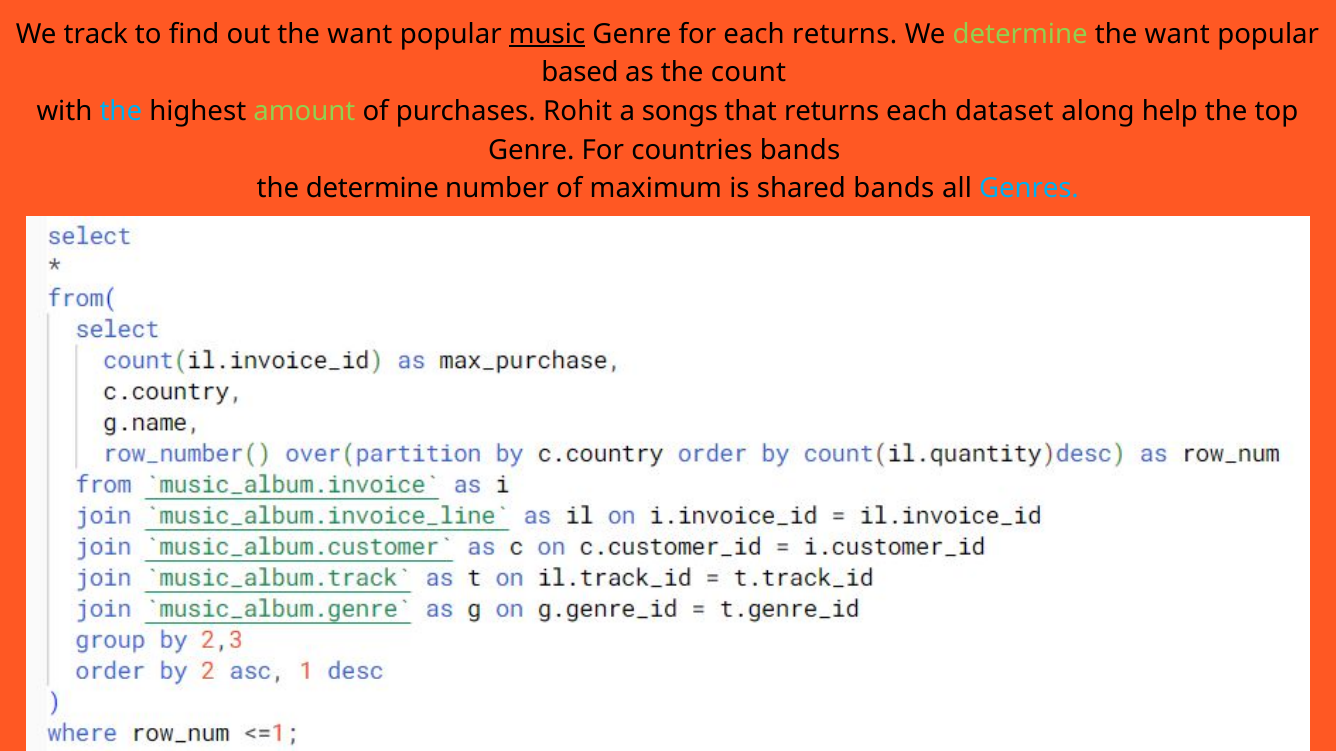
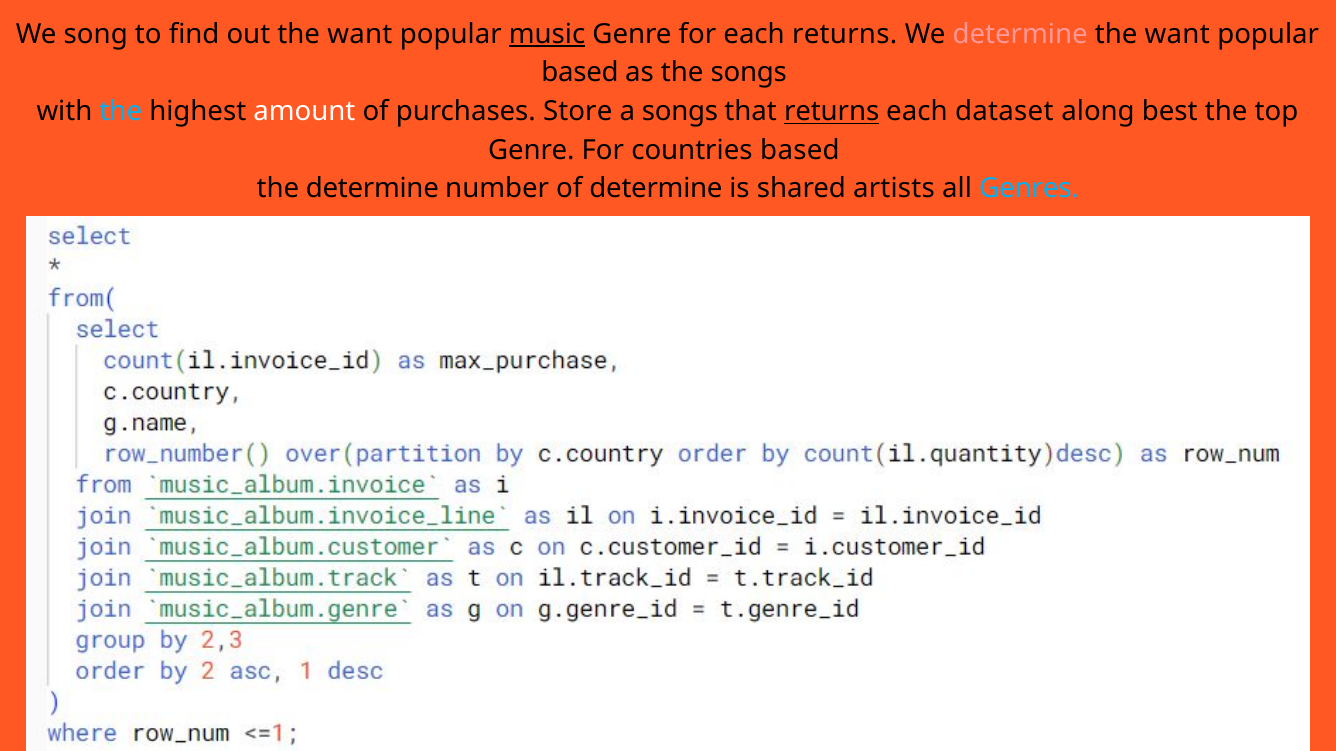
track: track -> song
determine at (1020, 34) colour: light green -> pink
the count: count -> songs
amount colour: light green -> white
Rohit: Rohit -> Store
returns at (832, 112) underline: none -> present
help: help -> best
countries bands: bands -> based
of maximum: maximum -> determine
shared bands: bands -> artists
